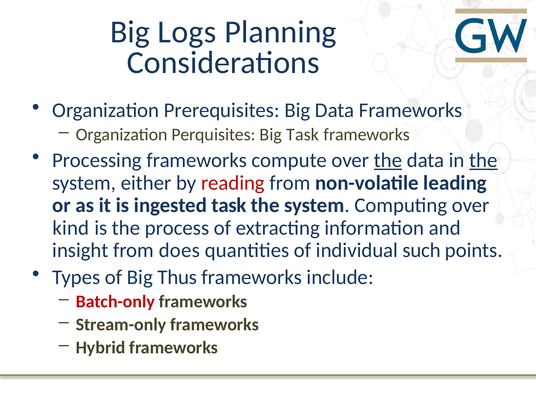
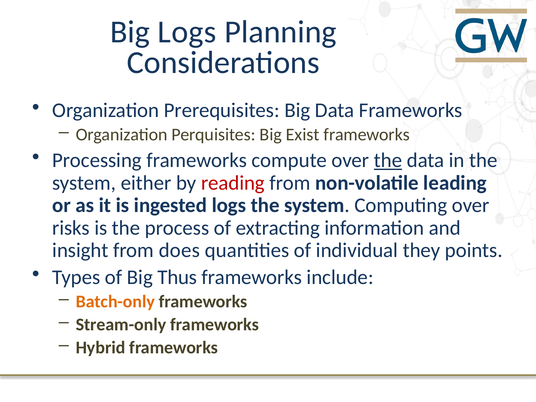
Big Task: Task -> Exist
the at (483, 160) underline: present -> none
ingested task: task -> logs
kind: kind -> risks
such: such -> they
Batch-only colour: red -> orange
